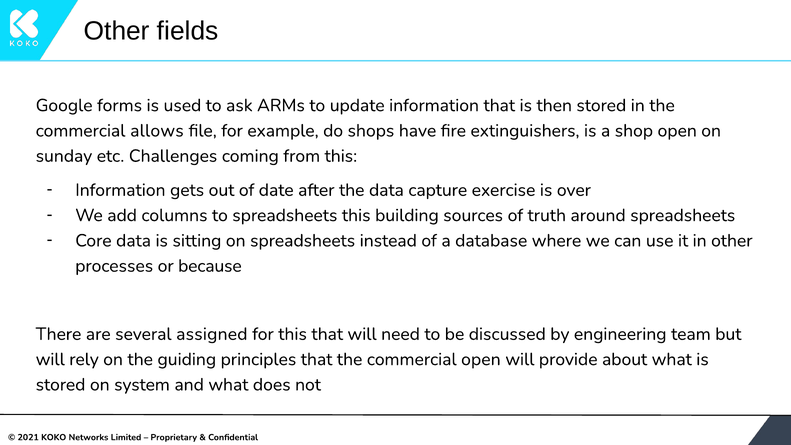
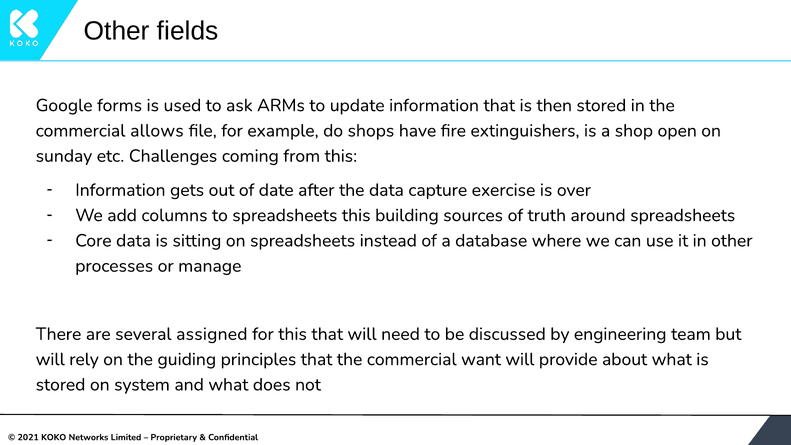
because: because -> manage
commercial open: open -> want
